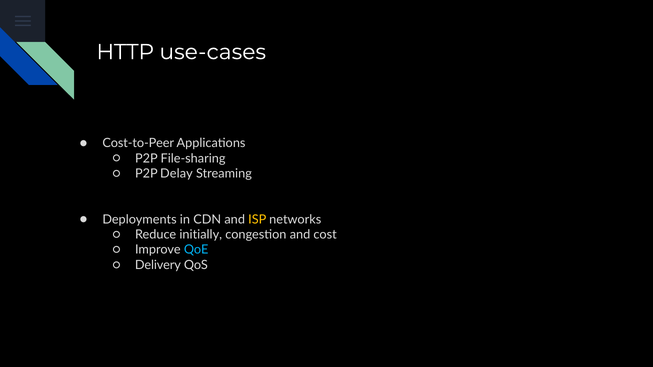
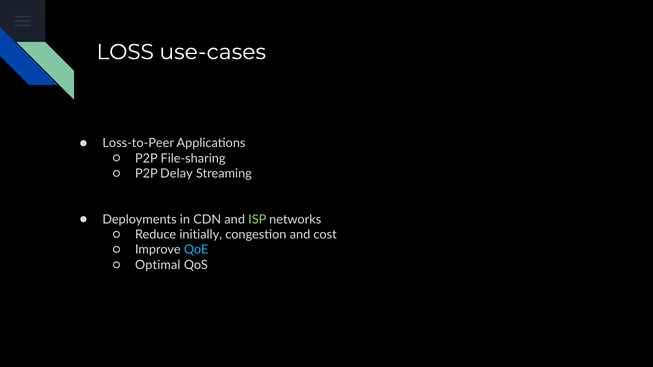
HTTP: HTTP -> LOSS
Cost-to-Peer: Cost-to-Peer -> Loss-to-Peer
ISP colour: yellow -> light green
Delivery: Delivery -> Optimal
